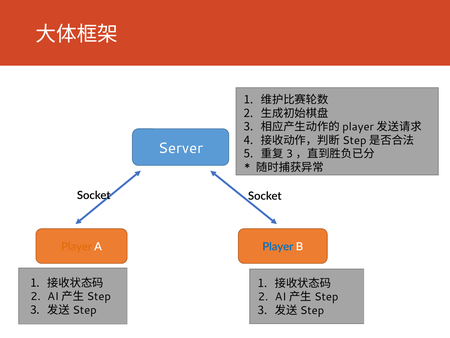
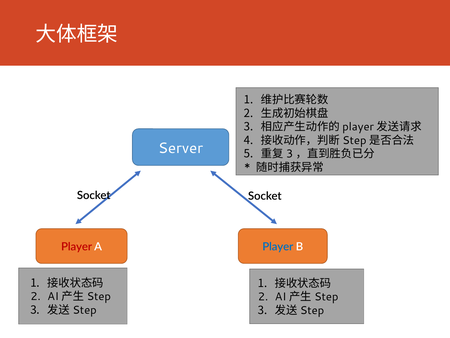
Player at (77, 246) colour: orange -> red
